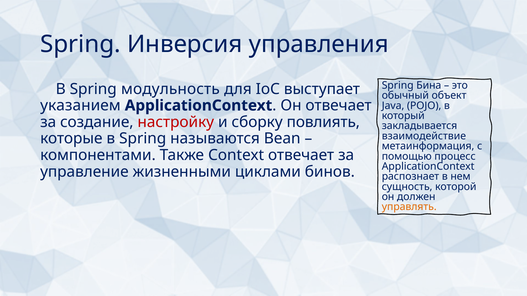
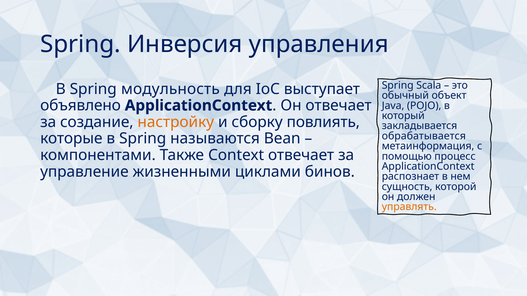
Бина: Бина -> Scala
указанием: указанием -> объявлено
настройку colour: red -> orange
взаимодействие: взаимодействие -> обрабатывается
